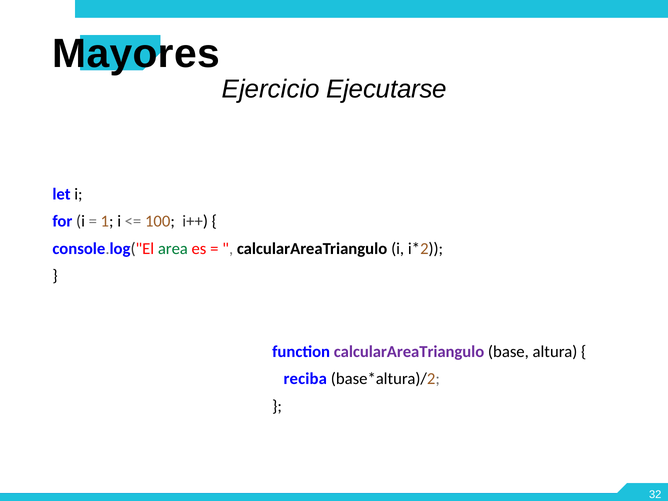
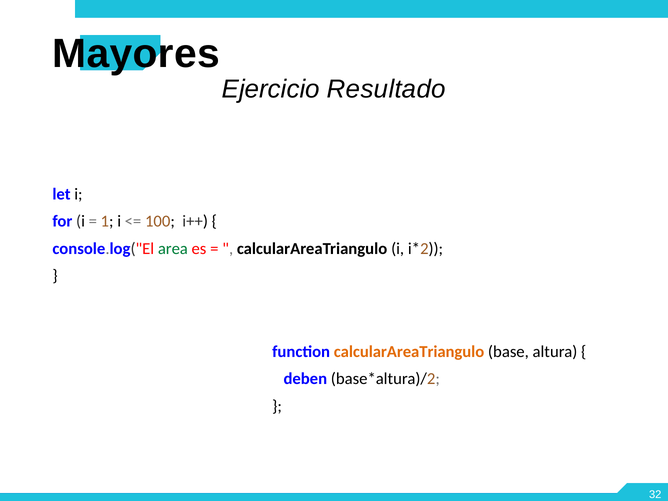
Ejecutarse: Ejecutarse -> Resultado
calcularAreaTriangulo at (409, 352) colour: purple -> orange
reciba: reciba -> deben
